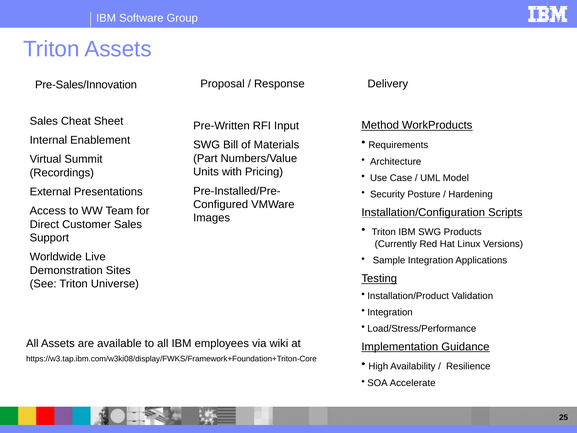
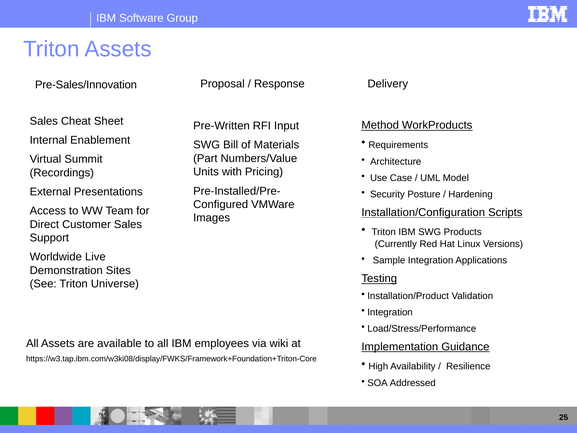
Accelerate: Accelerate -> Addressed
